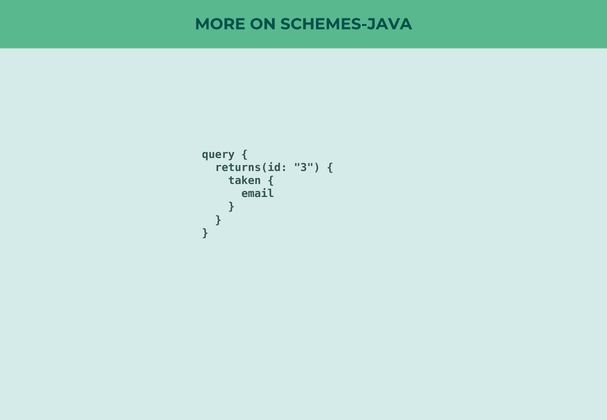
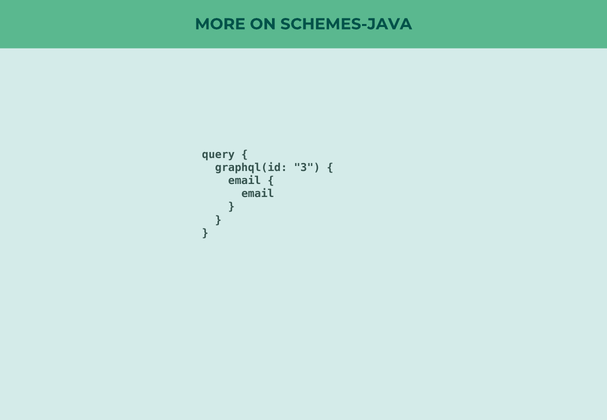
returns(id: returns(id -> graphql(id
taken at (245, 181): taken -> email
